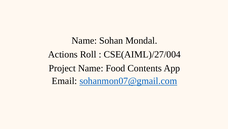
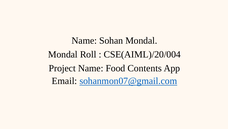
Actions at (63, 54): Actions -> Mondal
CSE(AIML)/27/004: CSE(AIML)/27/004 -> CSE(AIML)/20/004
